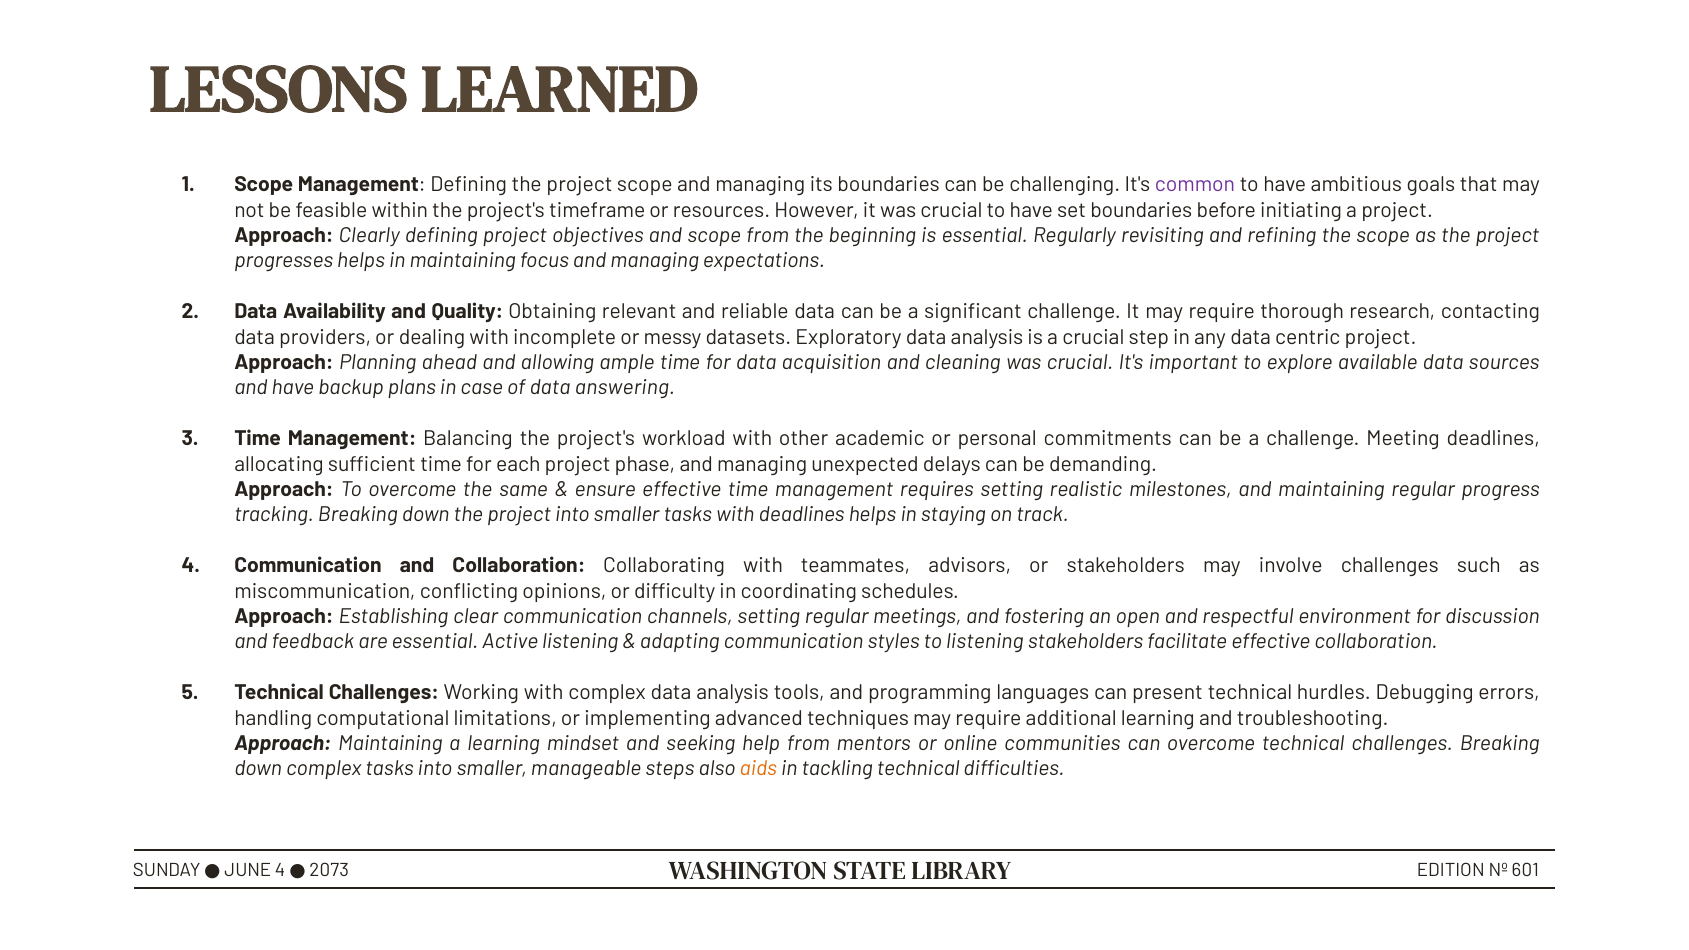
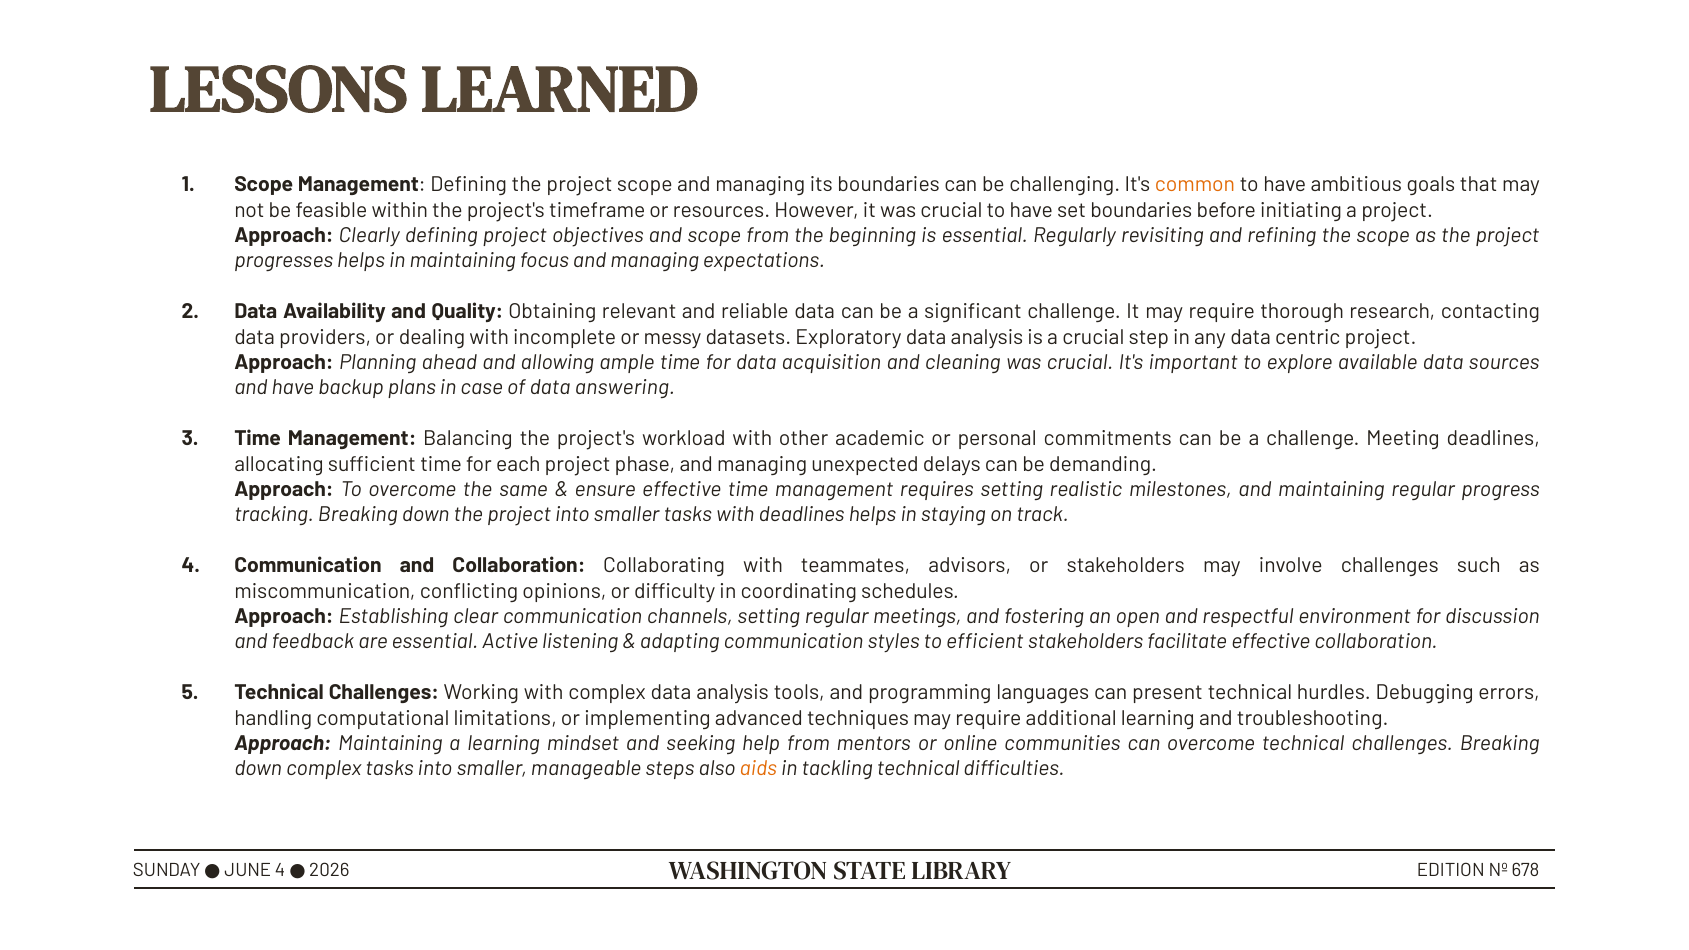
common colour: purple -> orange
to listening: listening -> efficient
601: 601 -> 678
2073: 2073 -> 2026
